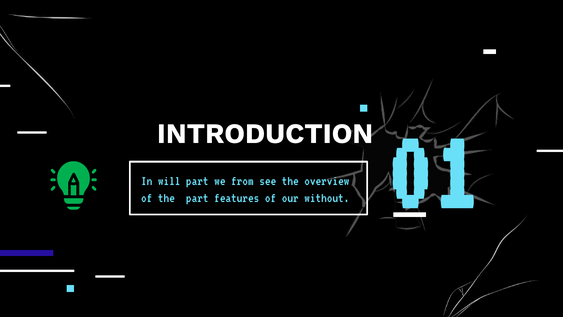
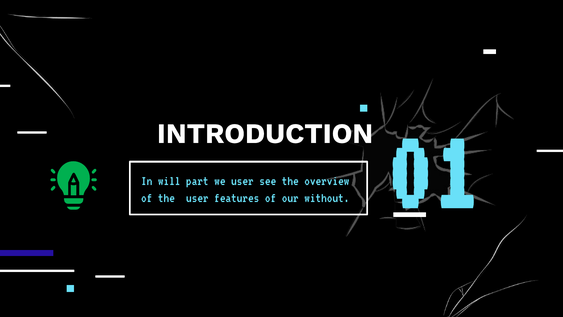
we from: from -> user
the part: part -> user
